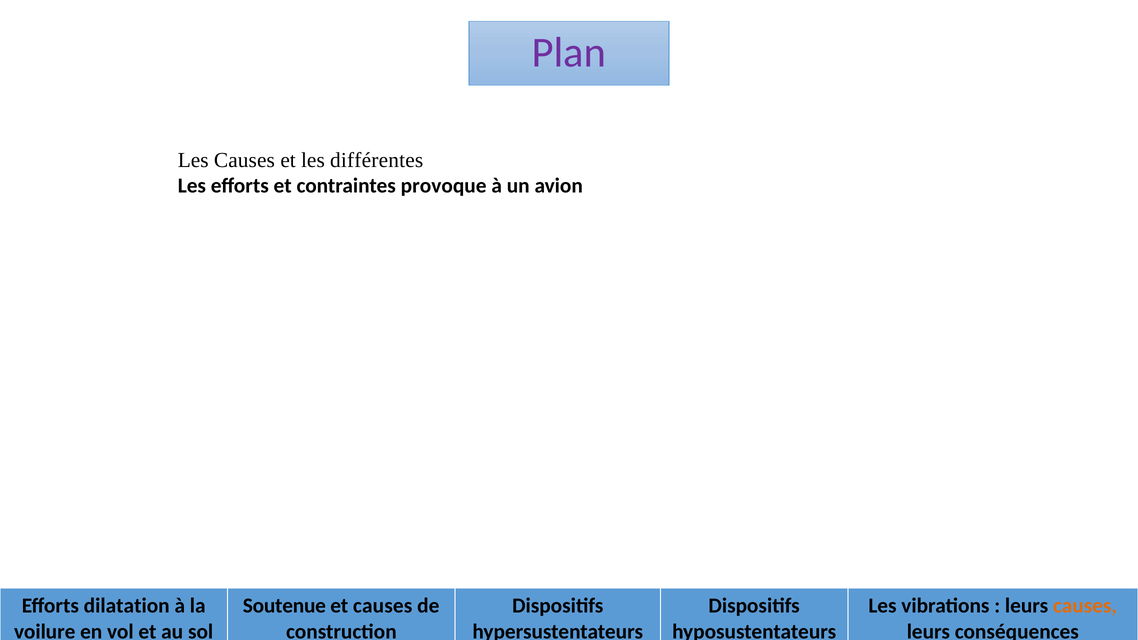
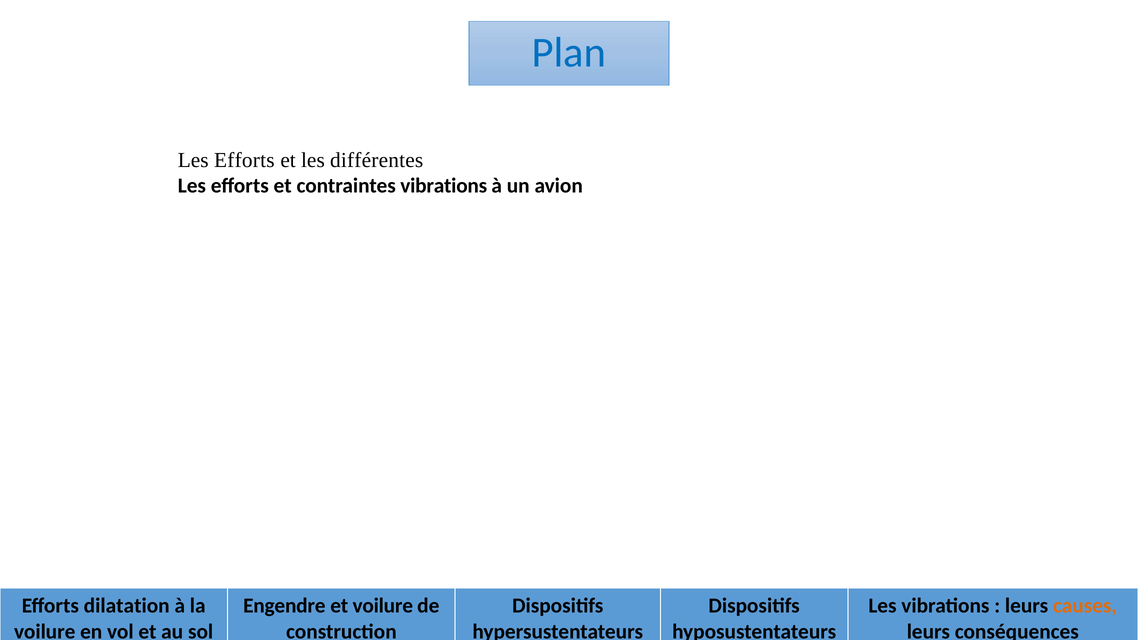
Plan colour: purple -> blue
Causes at (244, 160): Causes -> Efforts
contraintes provoque: provoque -> vibrations
Soutenue: Soutenue -> Engendre
et causes: causes -> voilure
